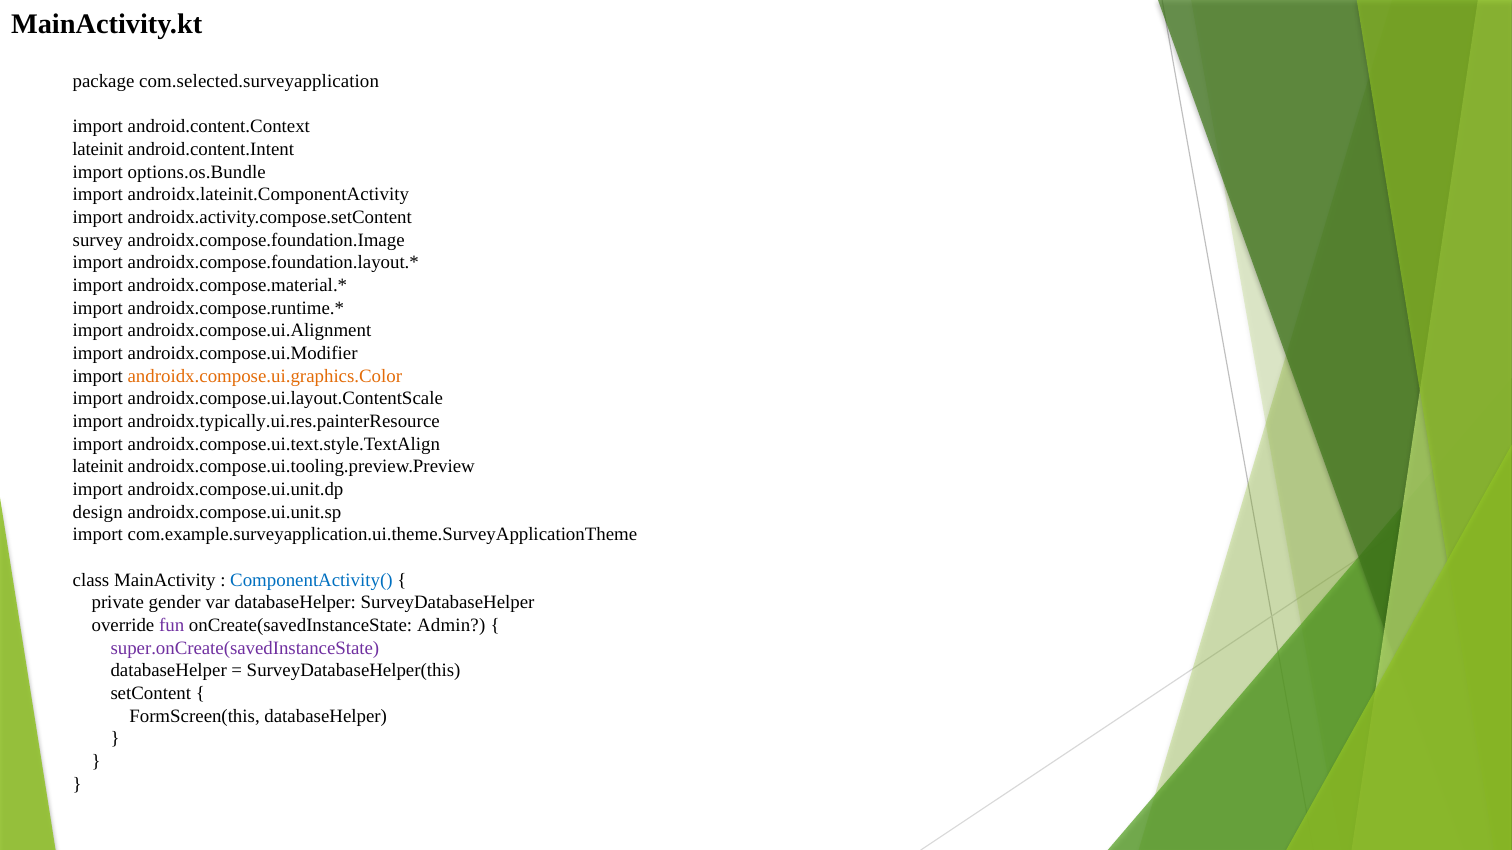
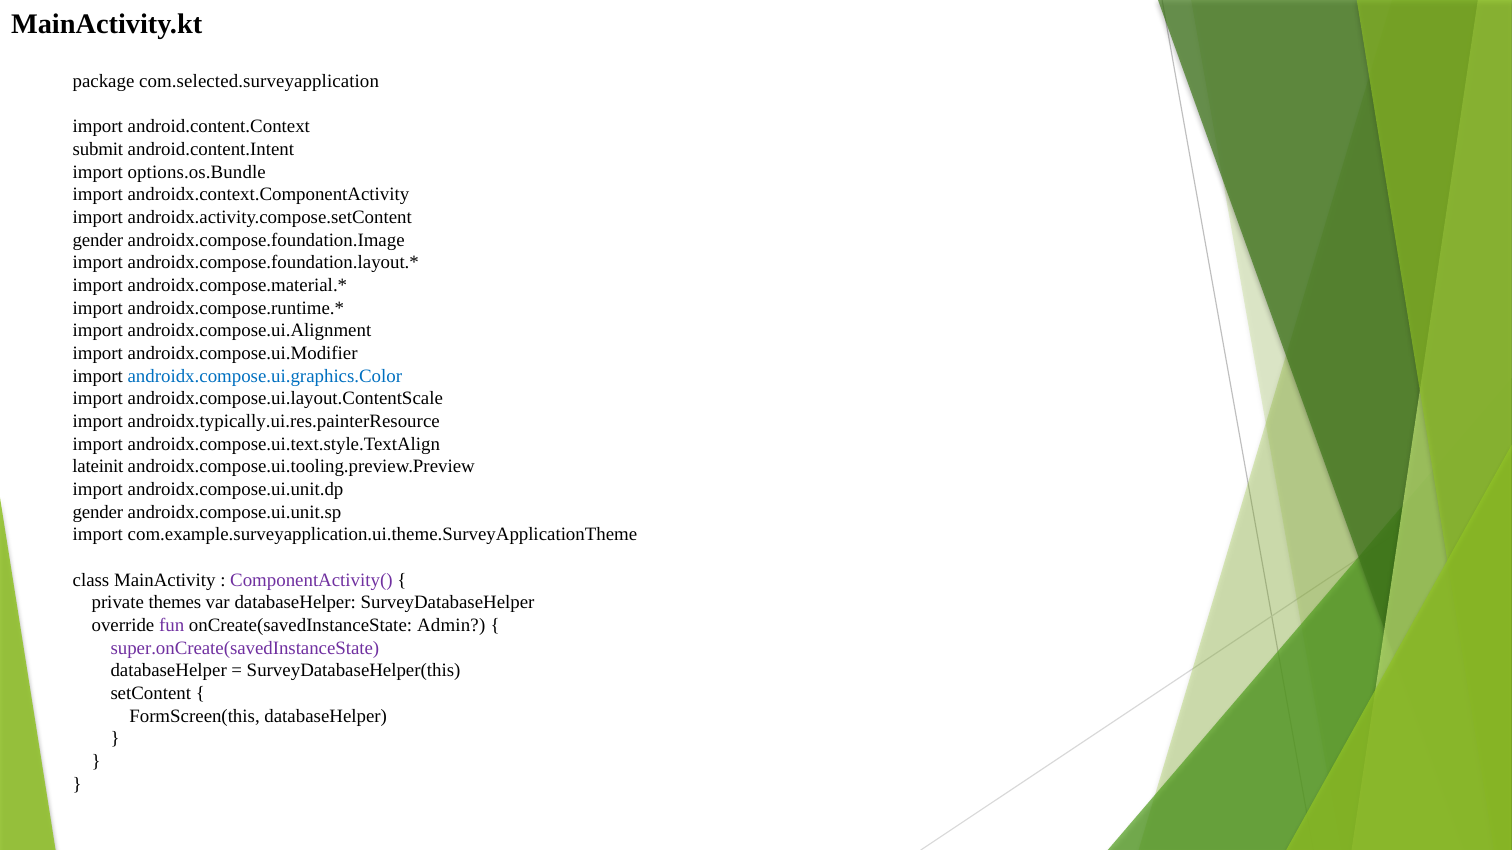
lateinit at (98, 149): lateinit -> submit
androidx.lateinit.ComponentActivity: androidx.lateinit.ComponentActivity -> androidx.context.ComponentActivity
survey at (98, 240): survey -> gender
androidx.compose.ui.graphics.Color colour: orange -> blue
design at (98, 512): design -> gender
ComponentActivity( colour: blue -> purple
gender: gender -> themes
